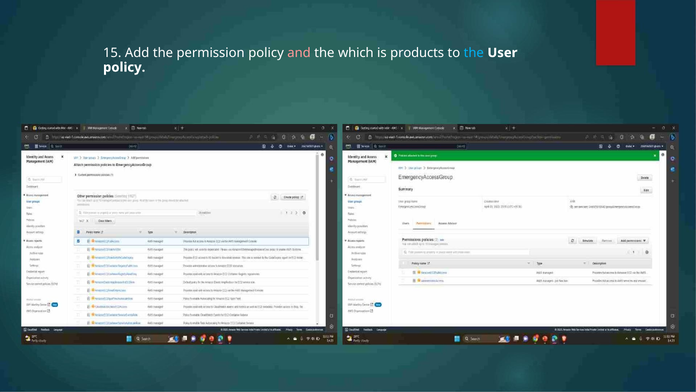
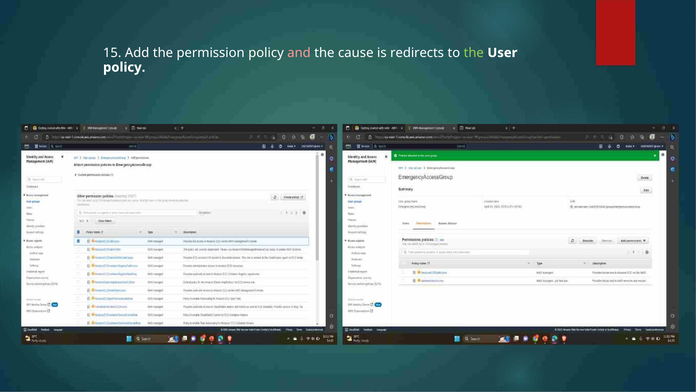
which: which -> cause
products: products -> redirects
the at (474, 53) colour: light blue -> light green
